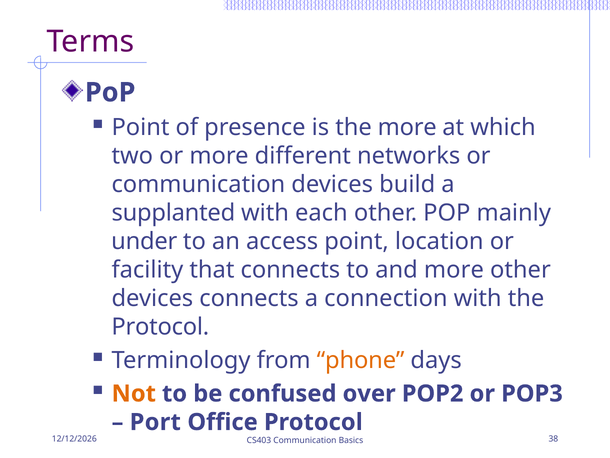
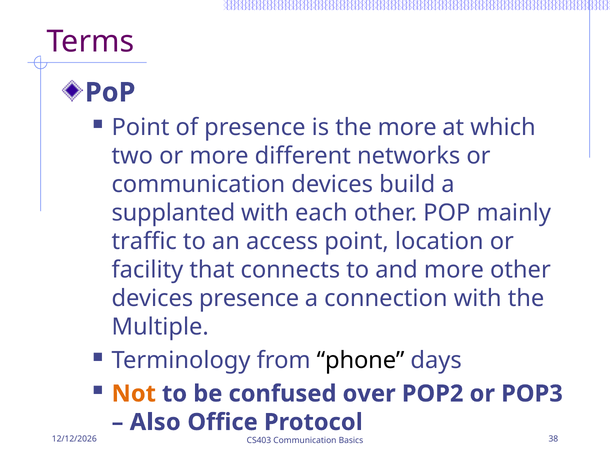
under: under -> traffic
devices connects: connects -> presence
Protocol at (160, 327): Protocol -> Multiple
phone colour: orange -> black
Port: Port -> Also
